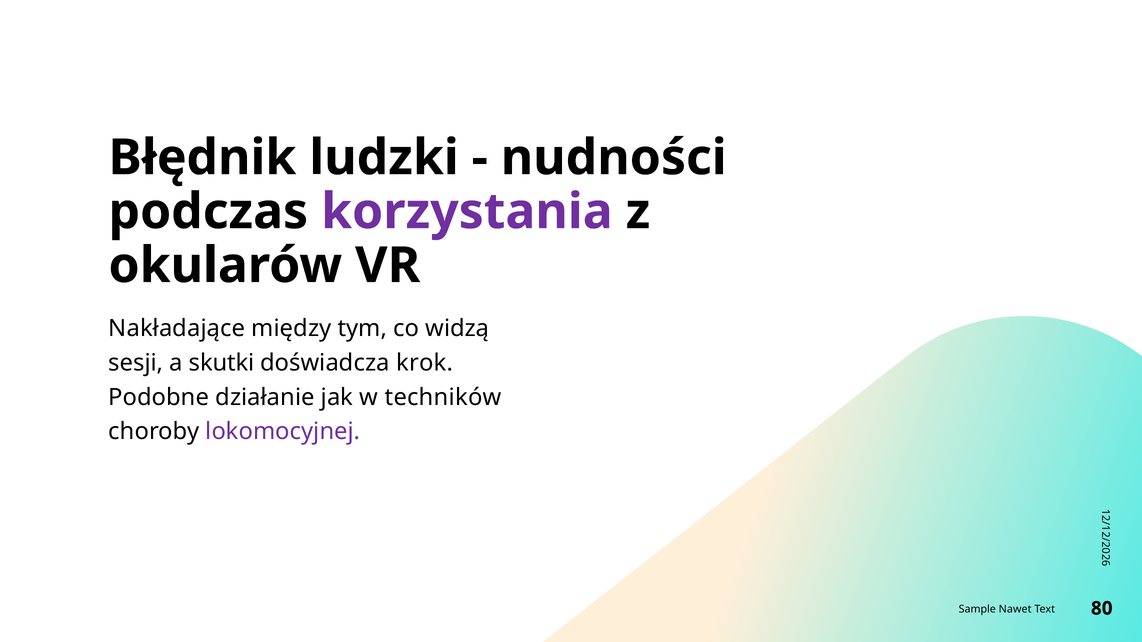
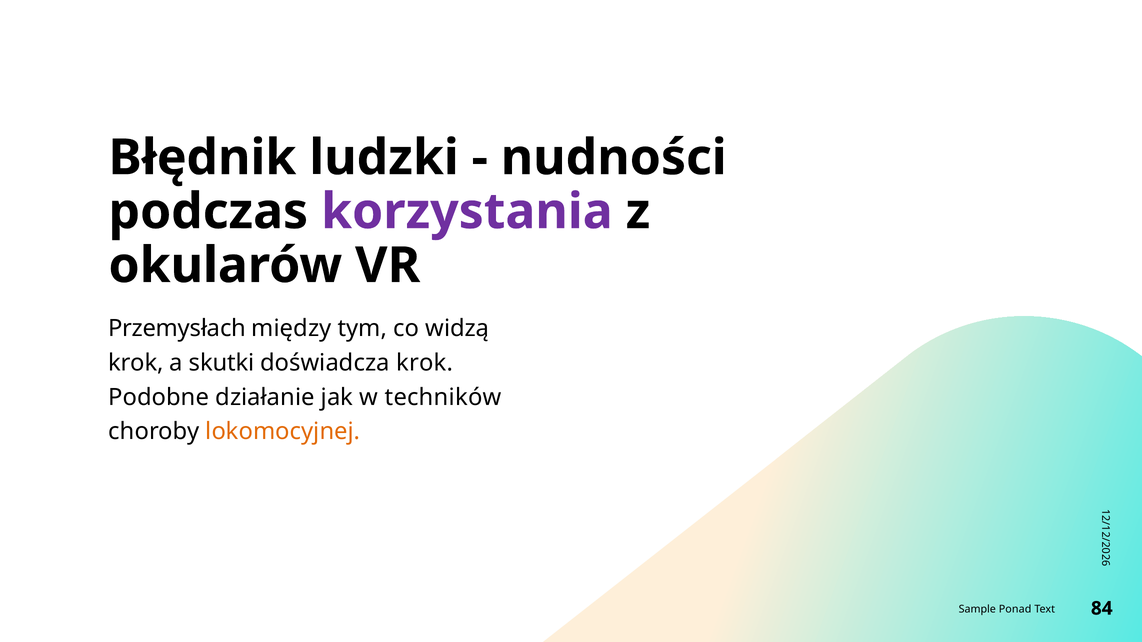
Nakładające: Nakładające -> Przemysłach
sesji at (136, 363): sesji -> krok
lokomocyjnej colour: purple -> orange
Nawet: Nawet -> Ponad
80: 80 -> 84
